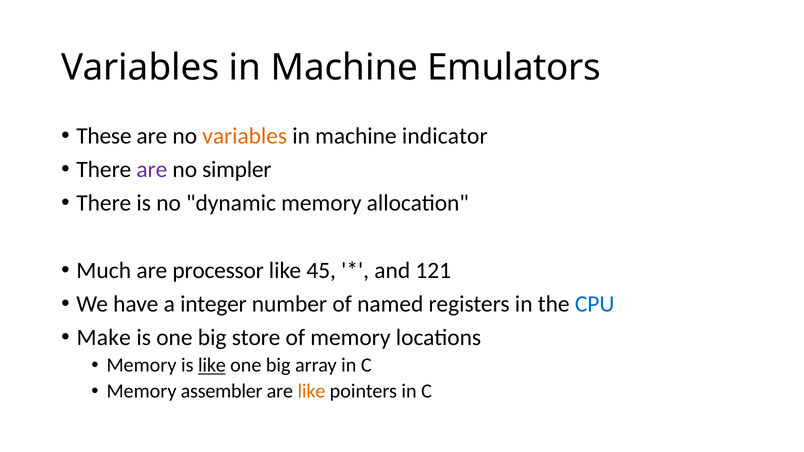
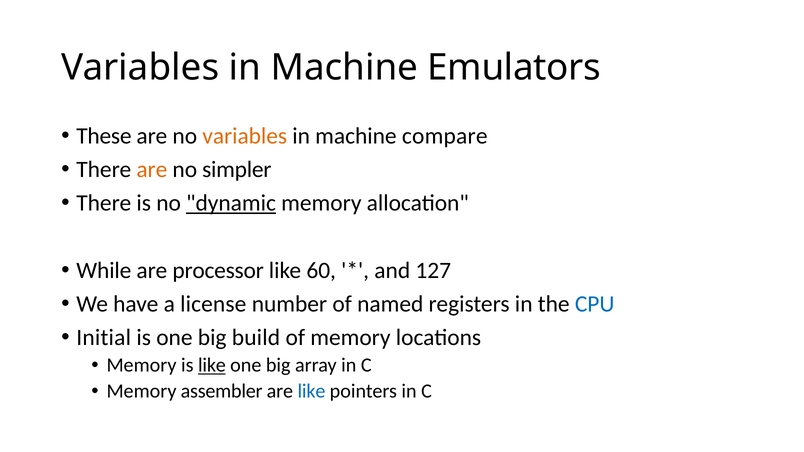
indicator: indicator -> compare
are at (152, 170) colour: purple -> orange
dynamic underline: none -> present
Much: Much -> While
45: 45 -> 60
121: 121 -> 127
integer: integer -> license
Make: Make -> Initial
store: store -> build
like at (311, 391) colour: orange -> blue
